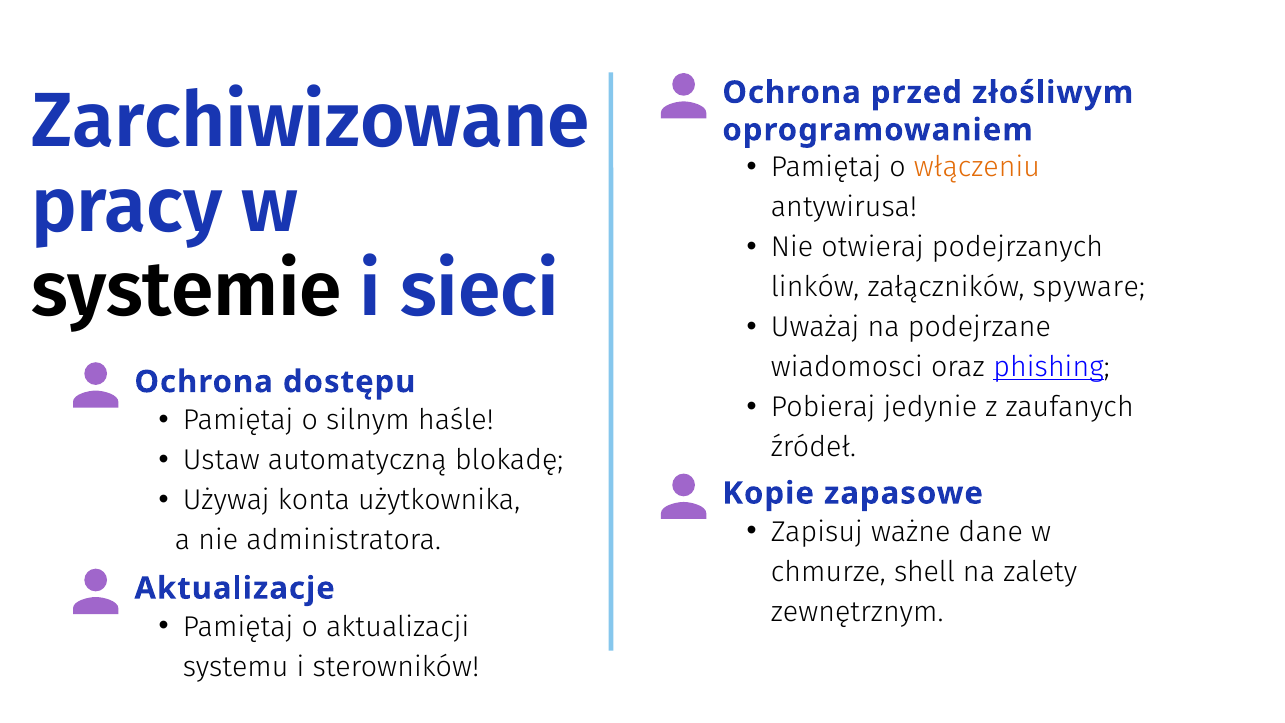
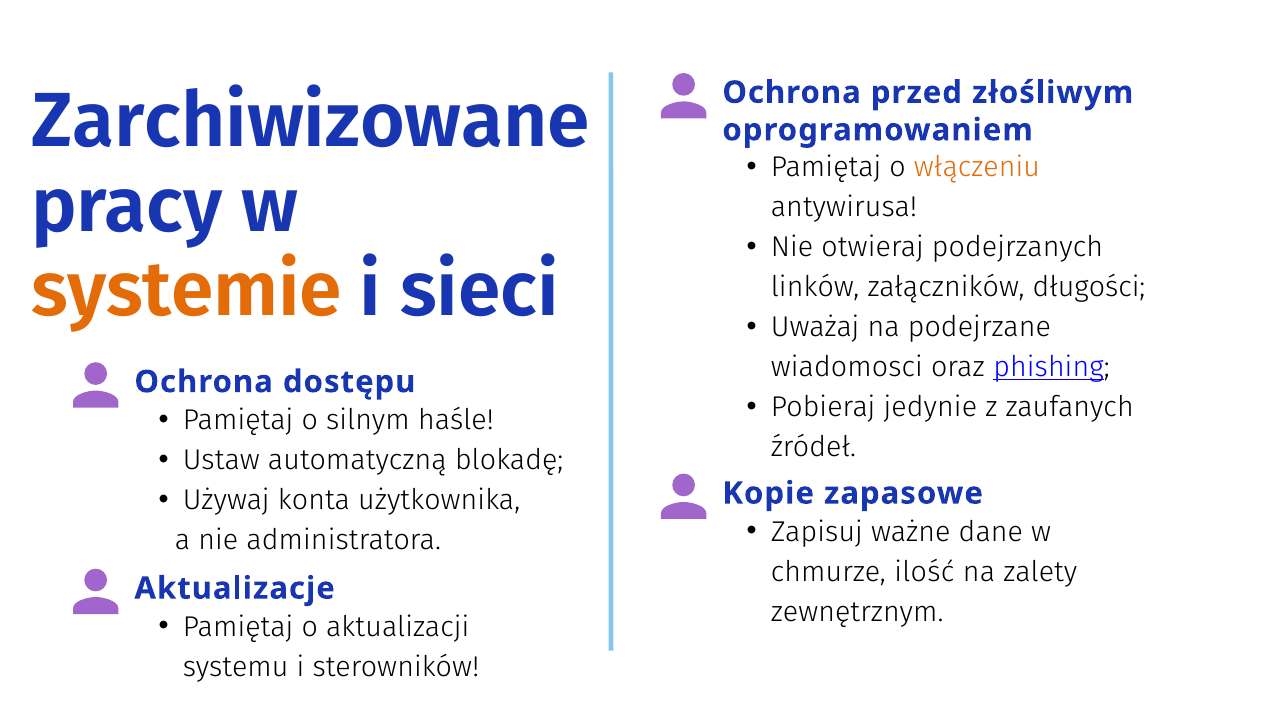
systemie colour: black -> orange
spyware: spyware -> długości
shell: shell -> ilość
